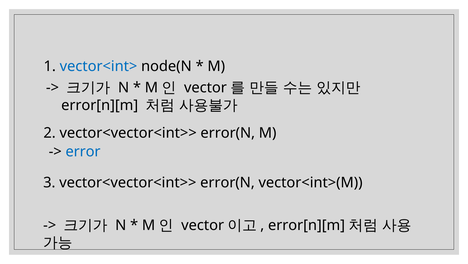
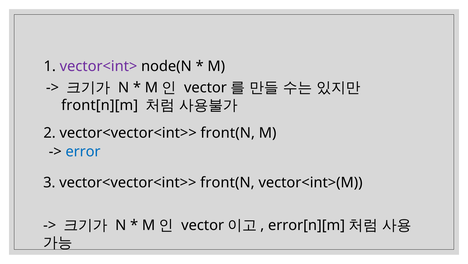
vector<int> colour: blue -> purple
error[n][m at (100, 105): error[n][m -> front[n][m
2 vector<vector<int>> error(N: error(N -> front(N
3 vector<vector<int>> error(N: error(N -> front(N
